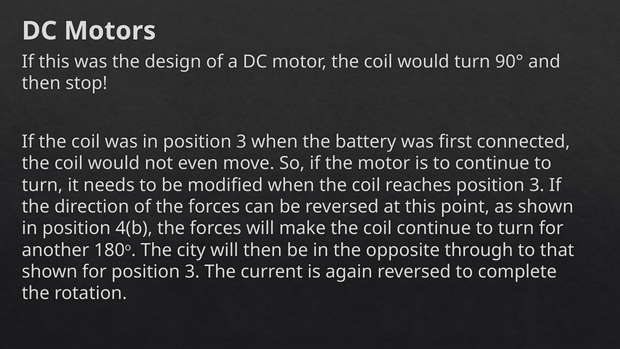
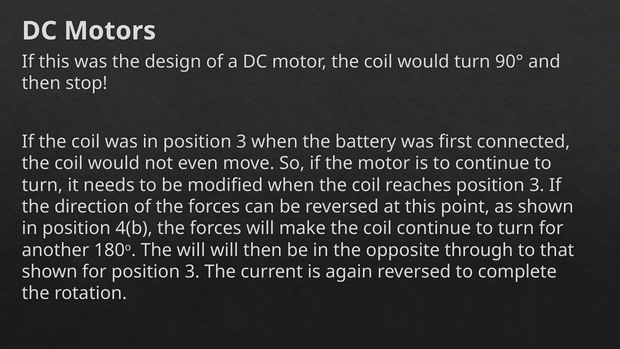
The city: city -> will
